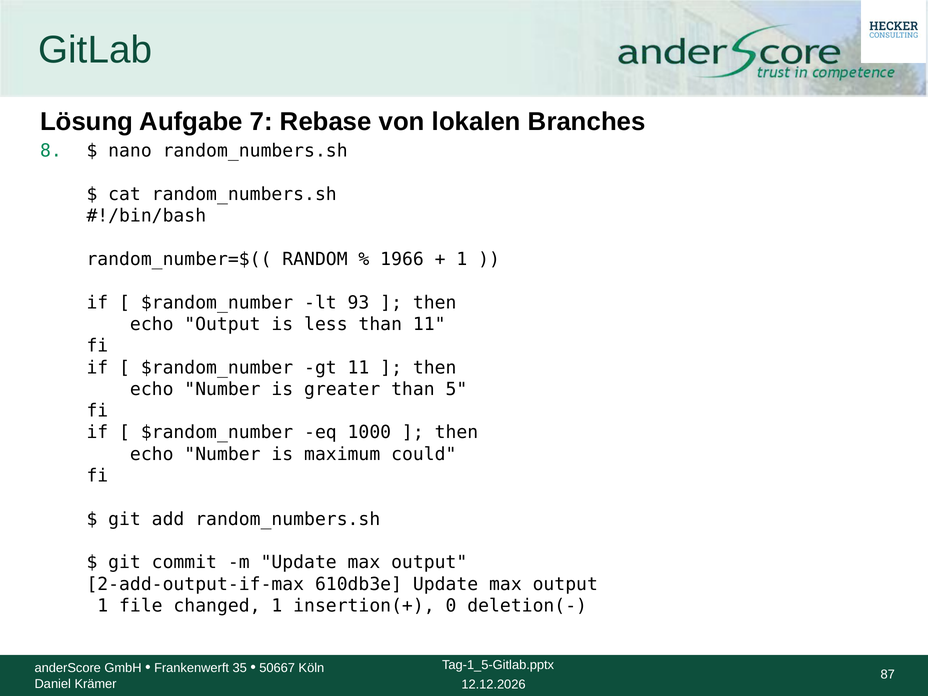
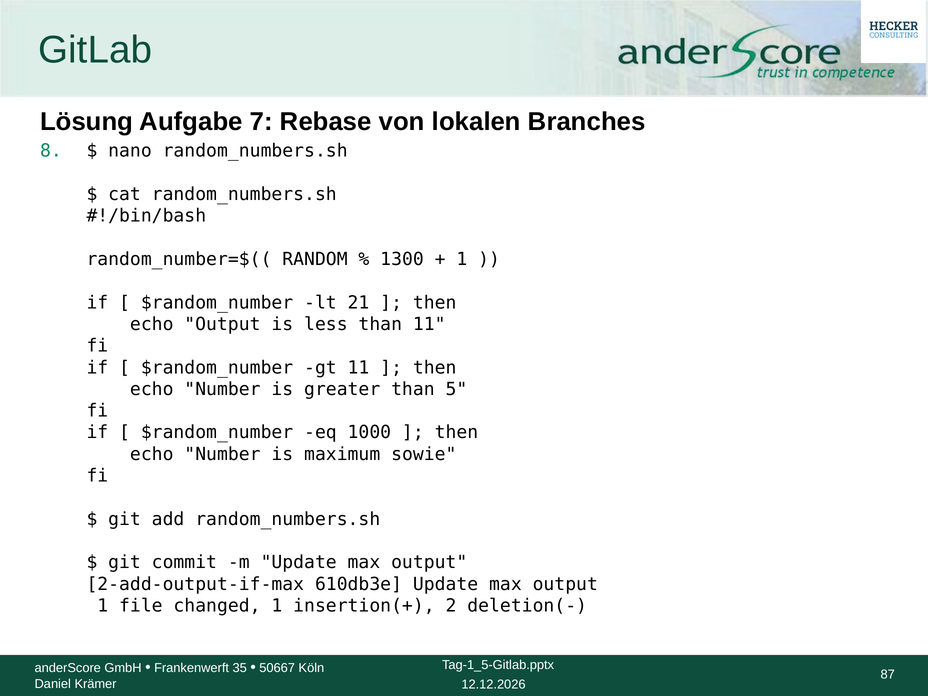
1966: 1966 -> 1300
93: 93 -> 21
could: could -> sowie
0: 0 -> 2
